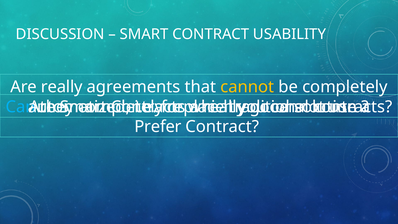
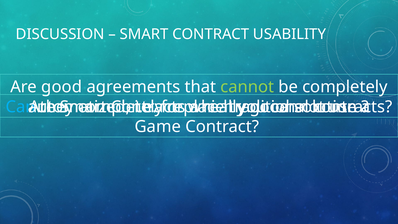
Are really: really -> good
cannot at (247, 87) colour: yellow -> light green
Prefer: Prefer -> Game
